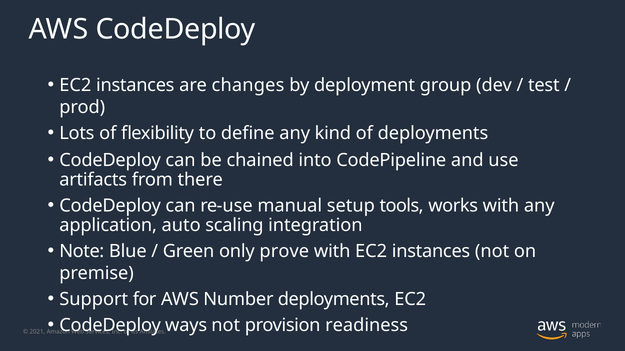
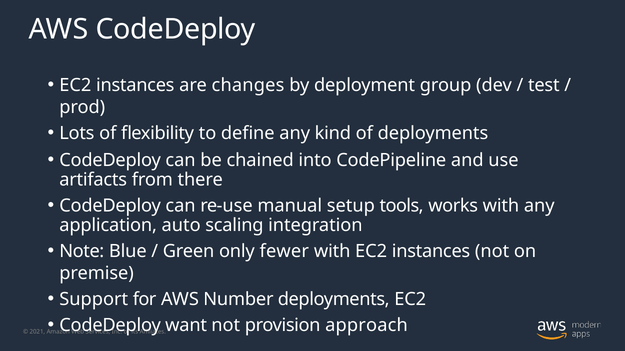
prove: prove -> fewer
ways: ways -> want
readiness: readiness -> approach
